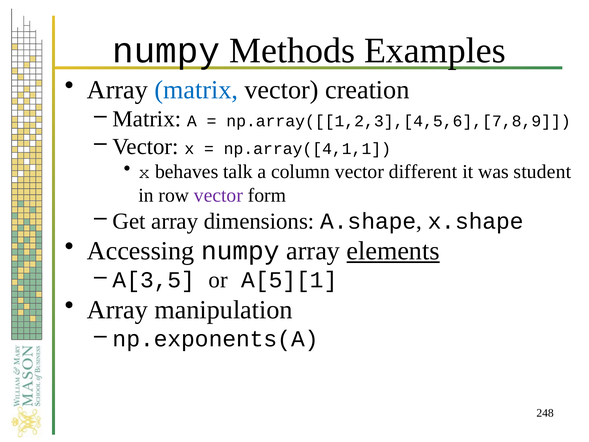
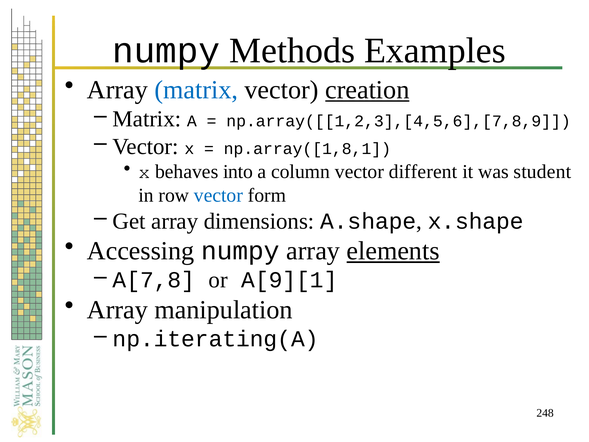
creation underline: none -> present
np.array([4,1,1: np.array([4,1,1 -> np.array([1,8,1
talk: talk -> into
vector at (218, 195) colour: purple -> blue
A[3,5: A[3,5 -> A[7,8
A[5][1: A[5][1 -> A[9][1
np.exponents(A: np.exponents(A -> np.iterating(A
